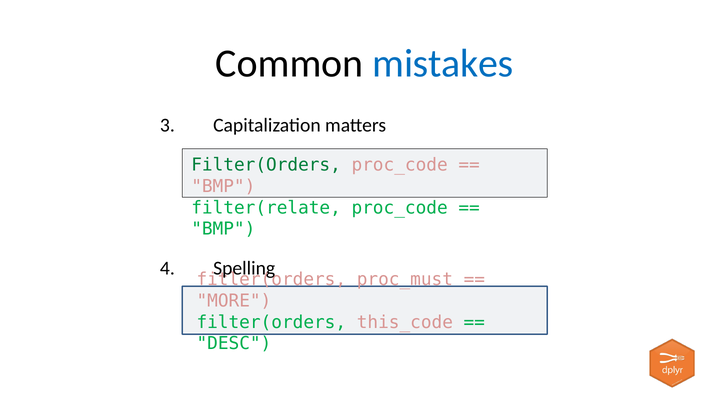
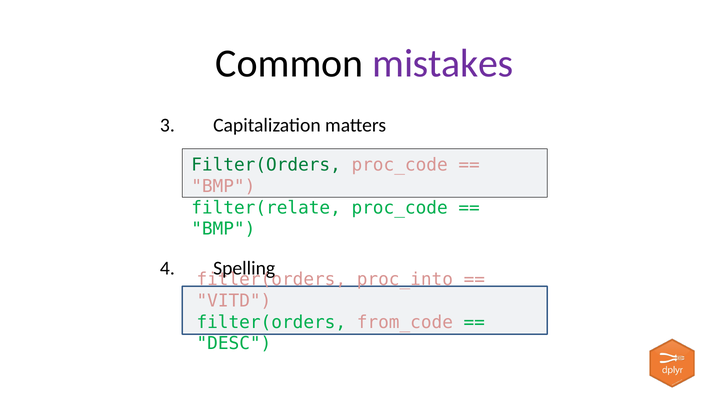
mistakes colour: blue -> purple
proc_must: proc_must -> proc_into
MORE: MORE -> VITD
this_code: this_code -> from_code
